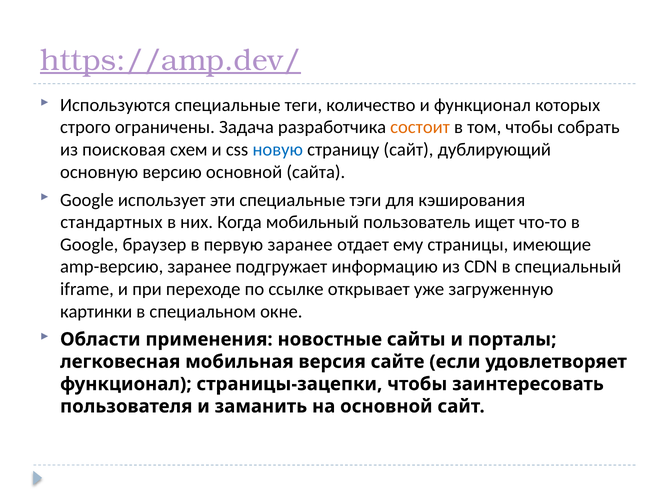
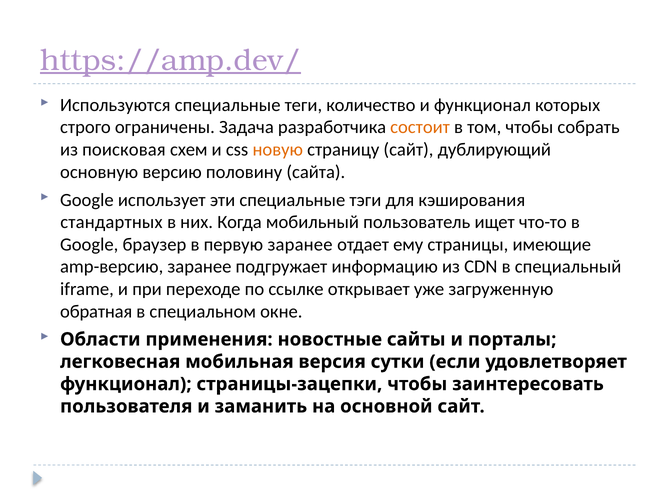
новую colour: blue -> orange
версию основной: основной -> половину
картинки: картинки -> обратная
сайте: сайте -> сутки
